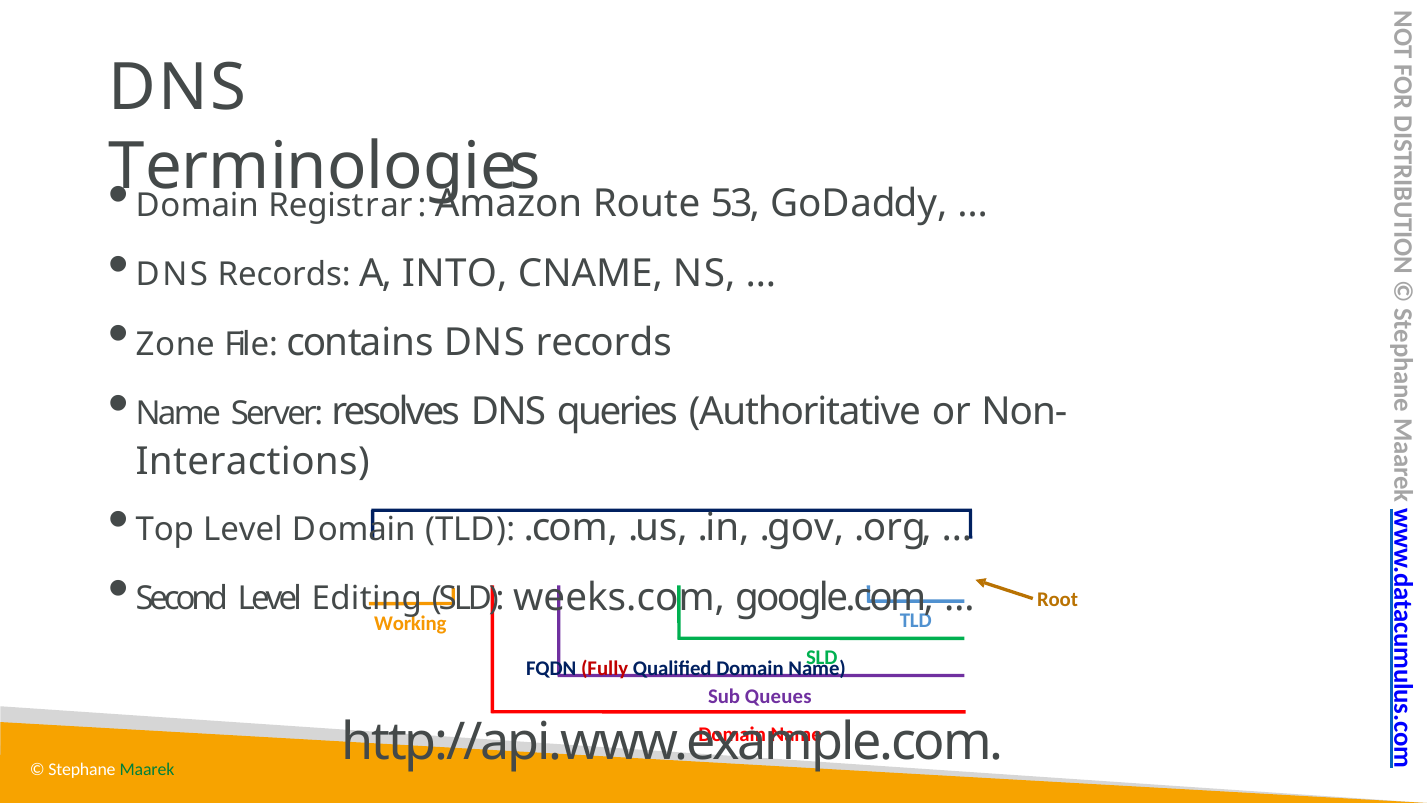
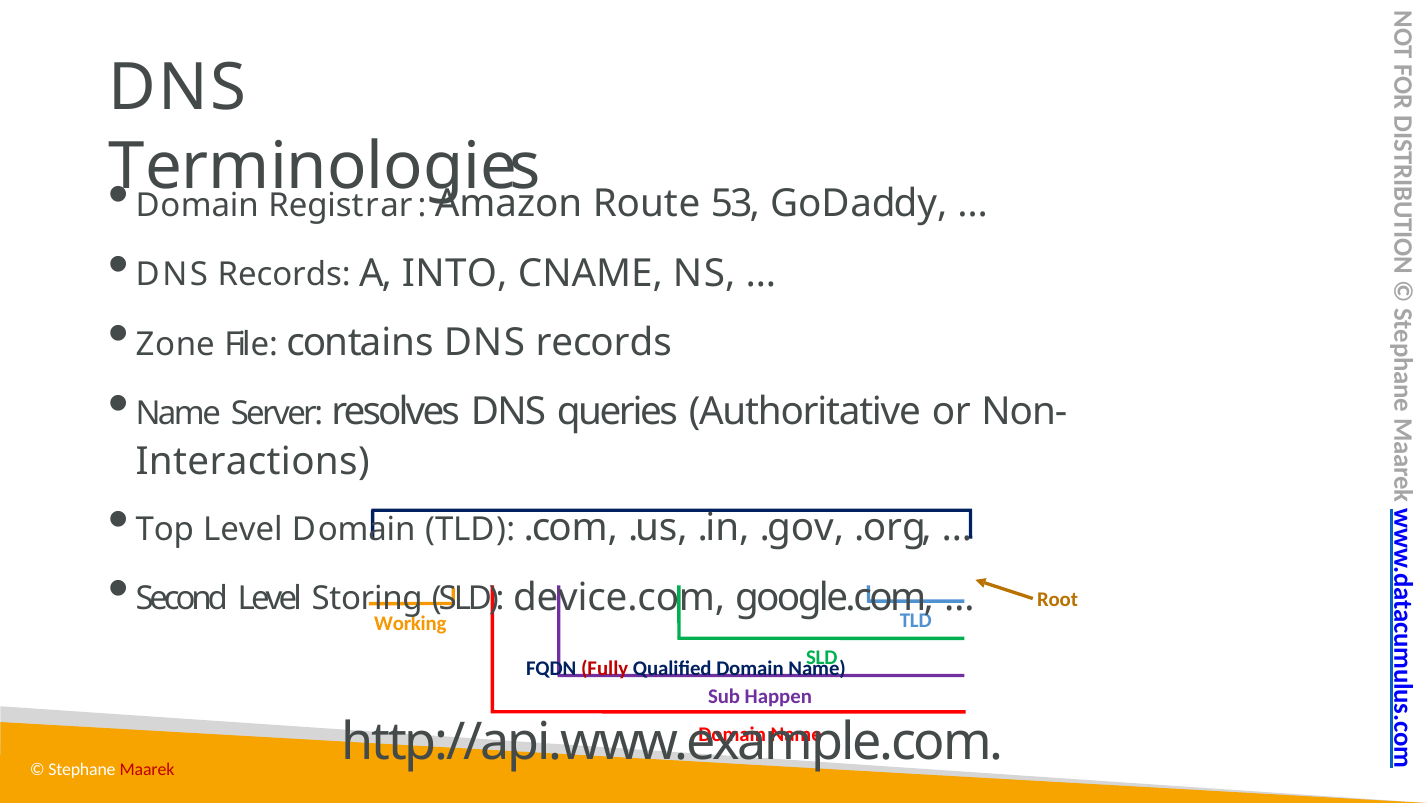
Editing: Editing -> Storing
weeks.com: weeks.com -> device.com
Queues: Queues -> Happen
Maarek colour: green -> red
